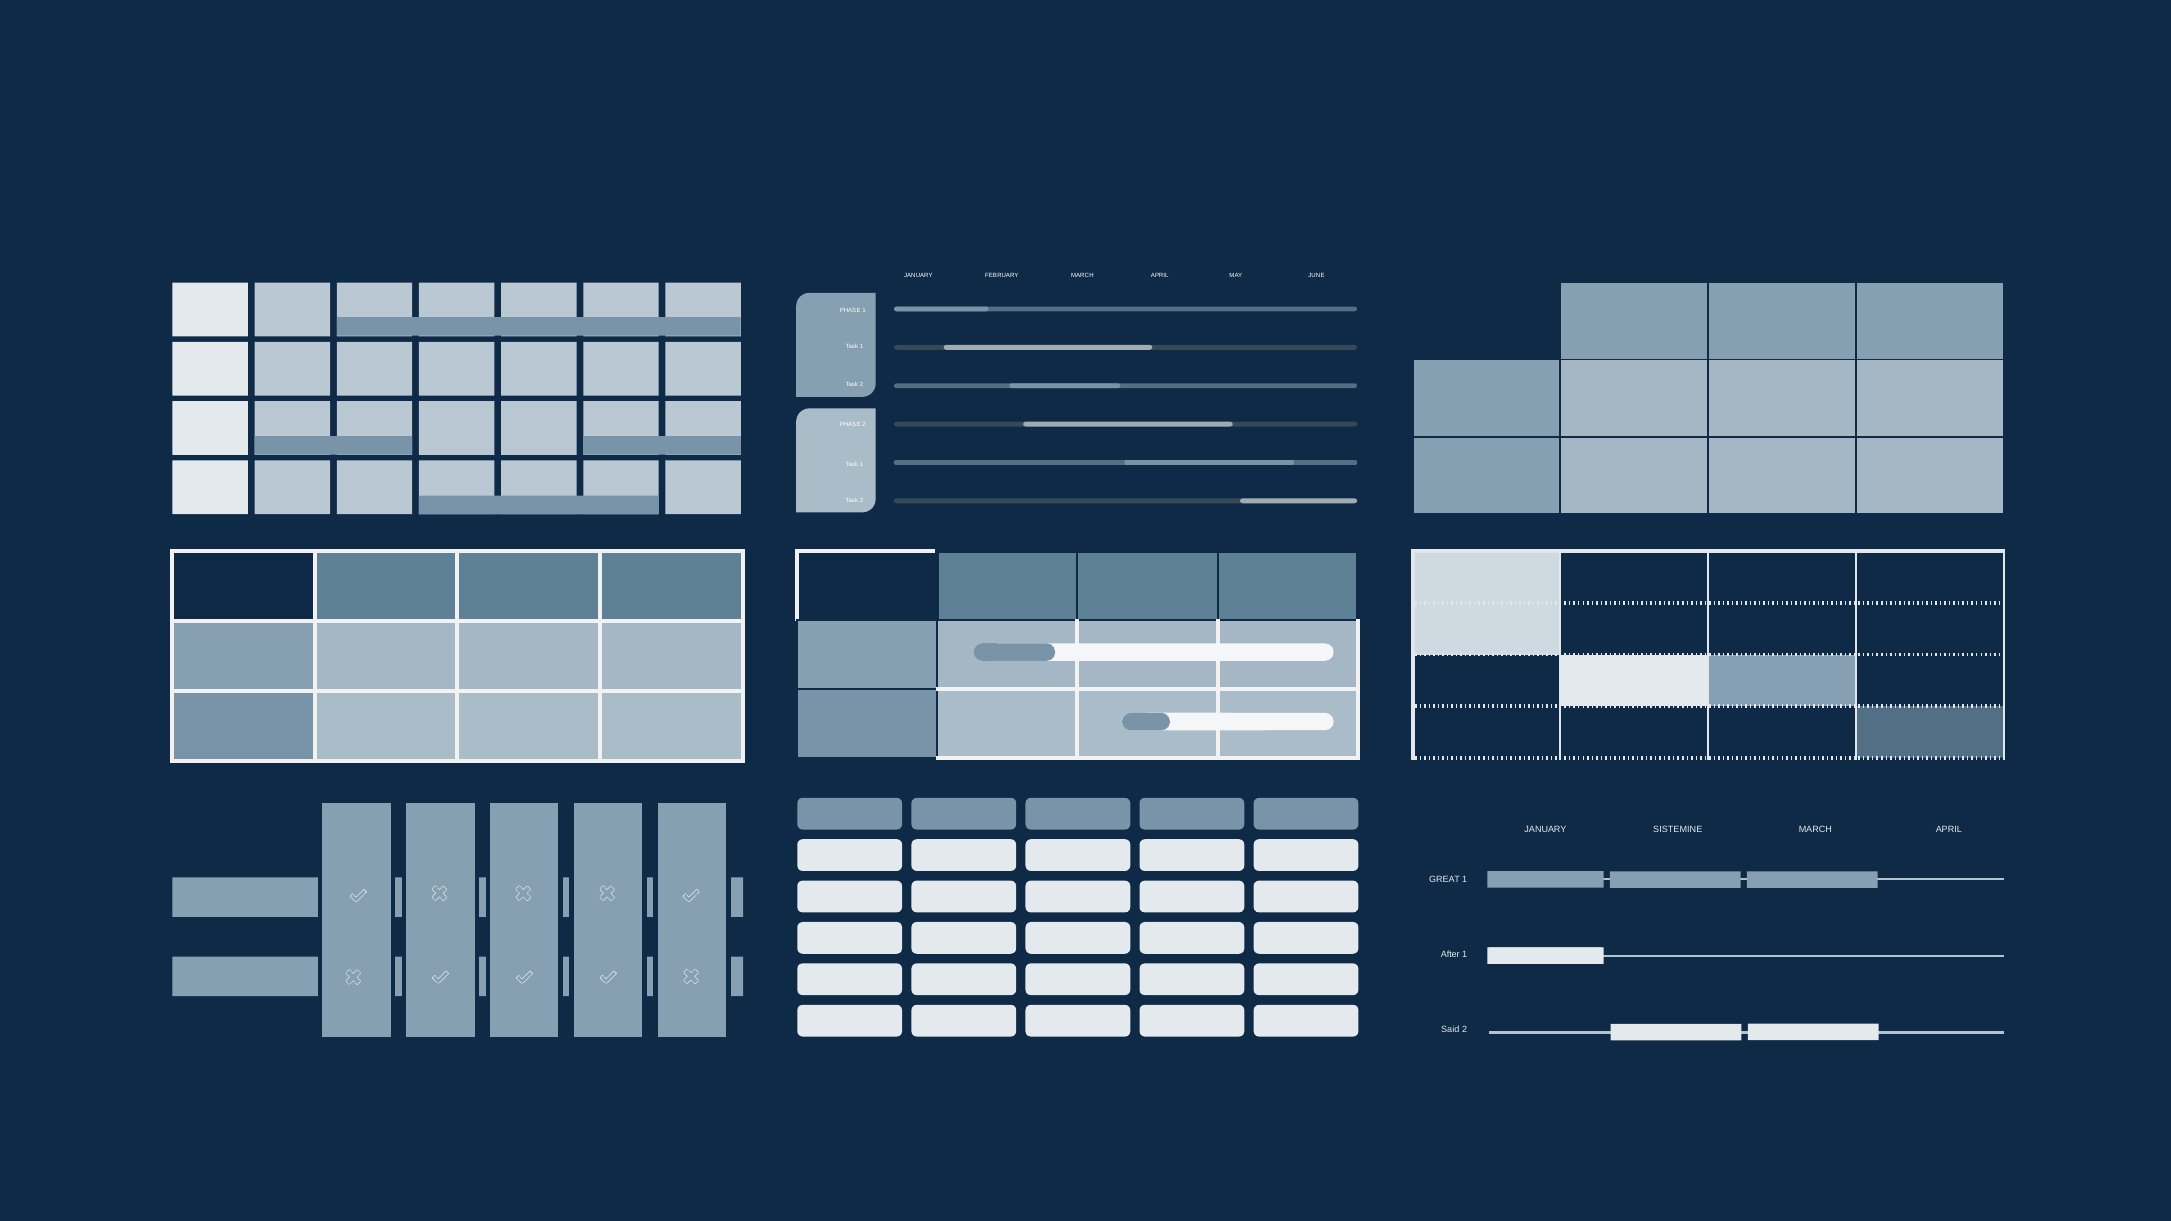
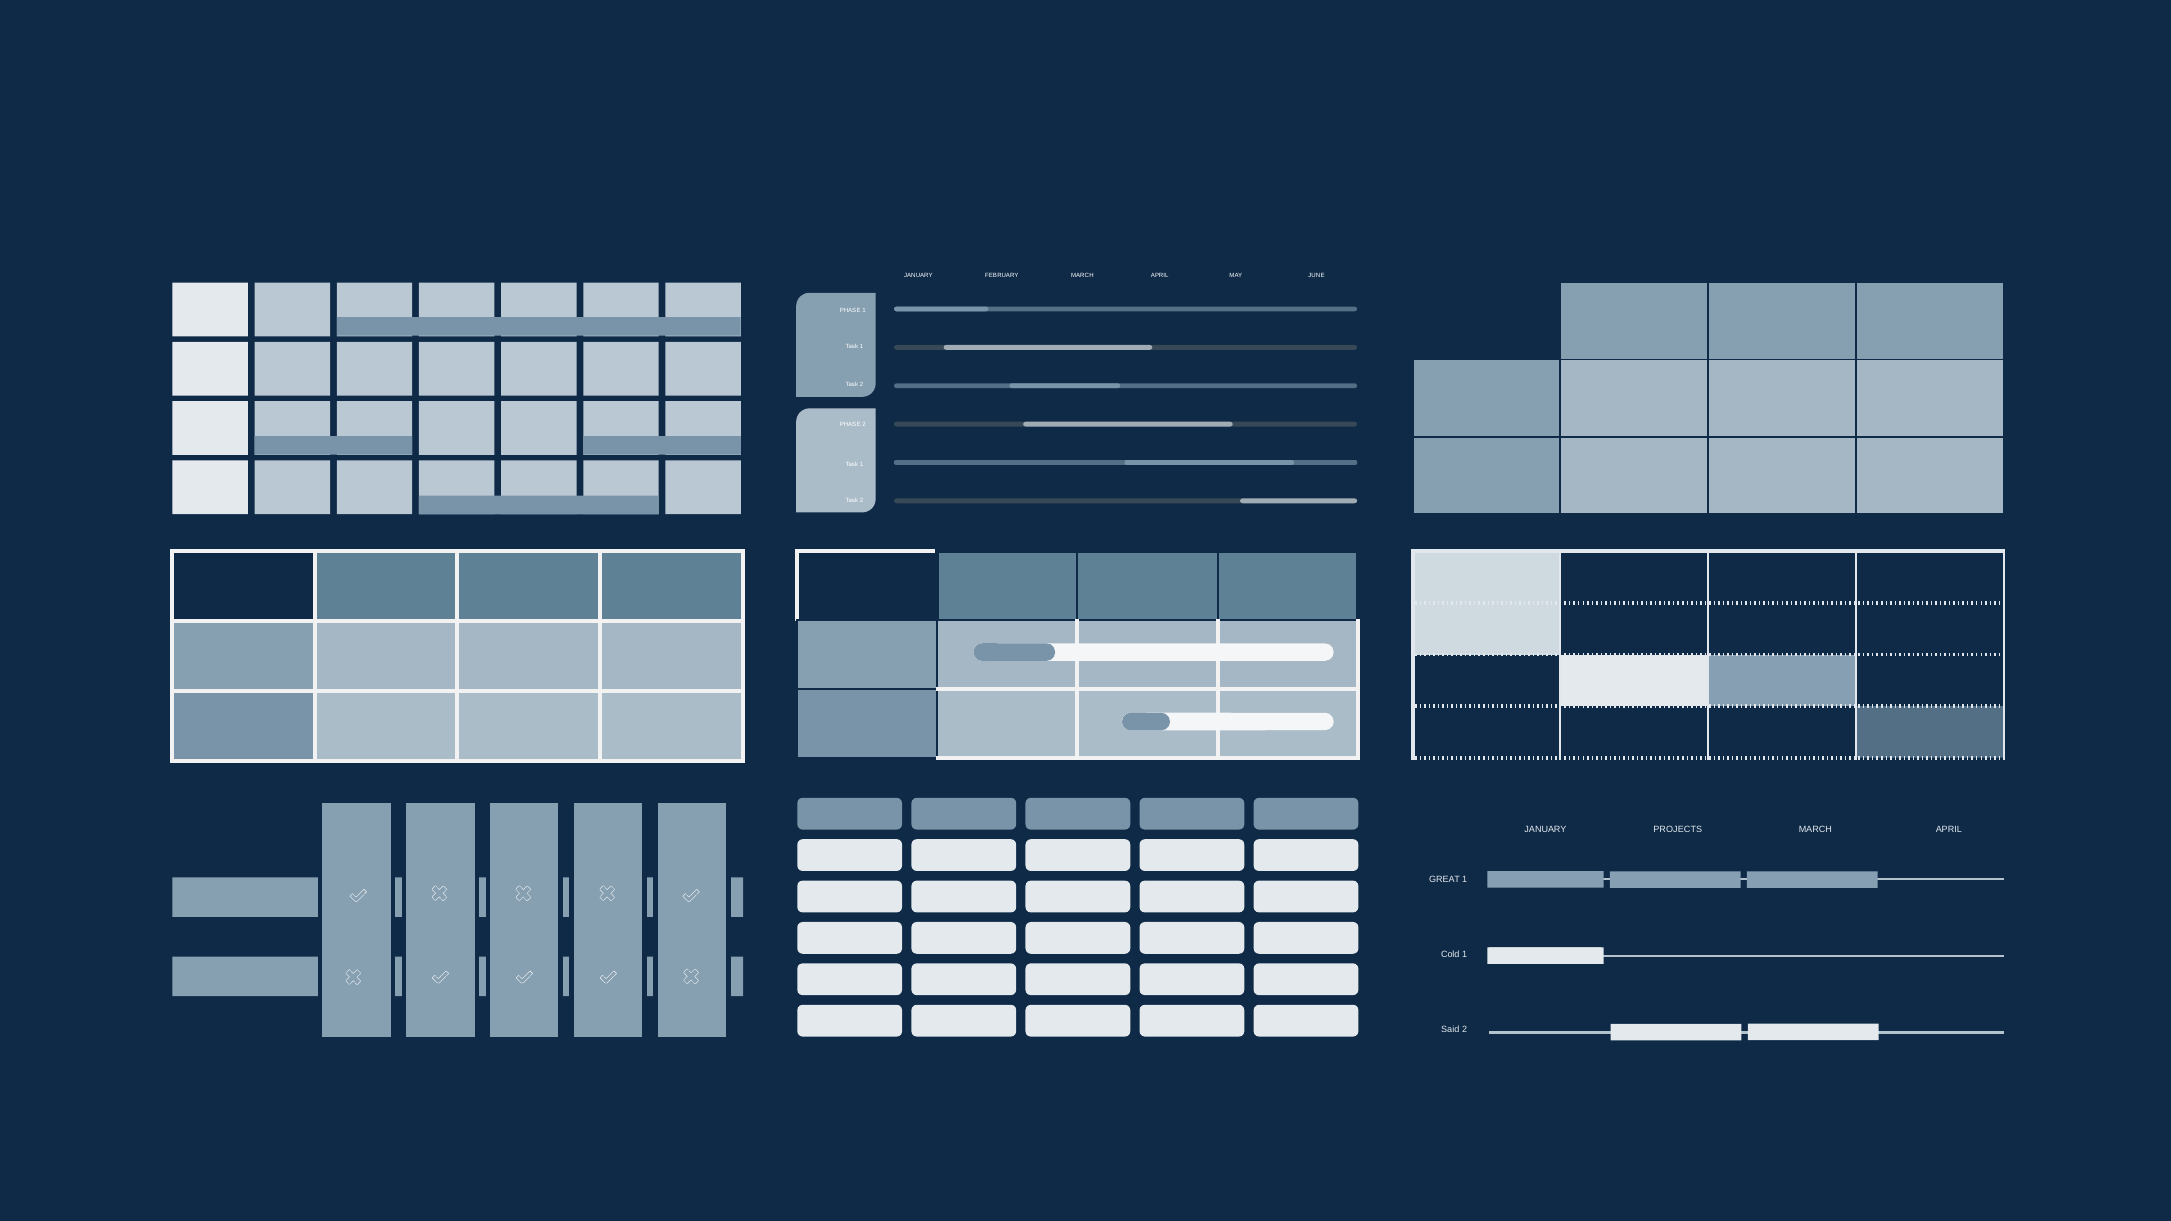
SISTEMINE: SISTEMINE -> PROJECTS
After: After -> Cold
